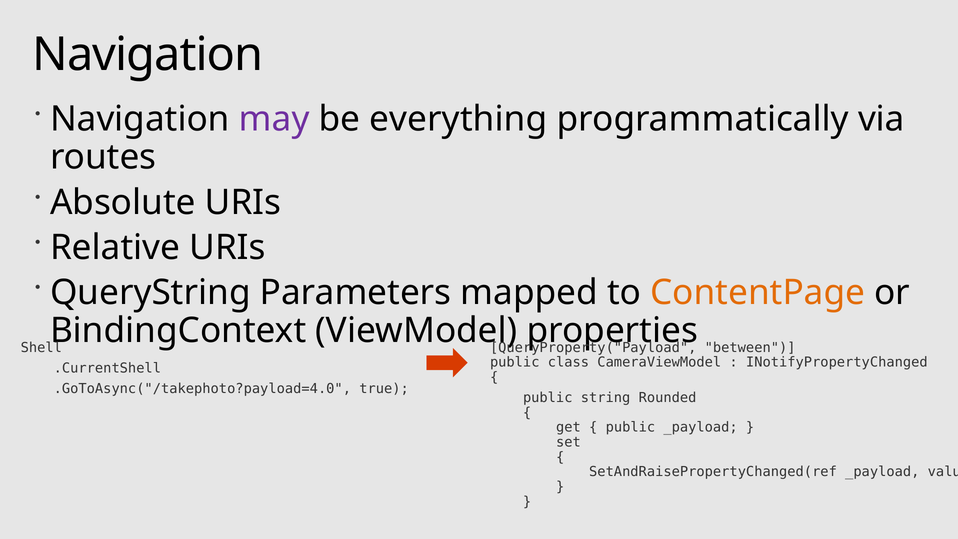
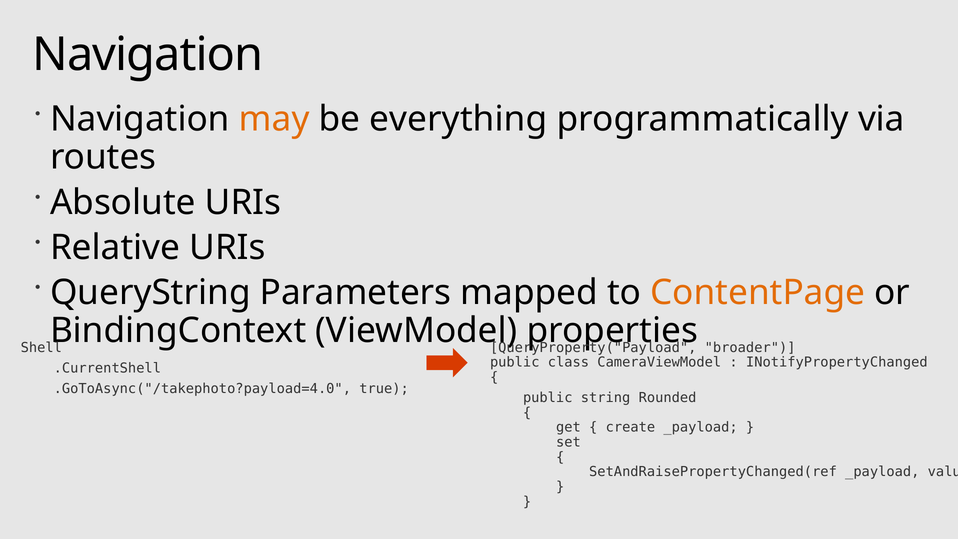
may colour: purple -> orange
between: between -> broader
public at (630, 427): public -> create
